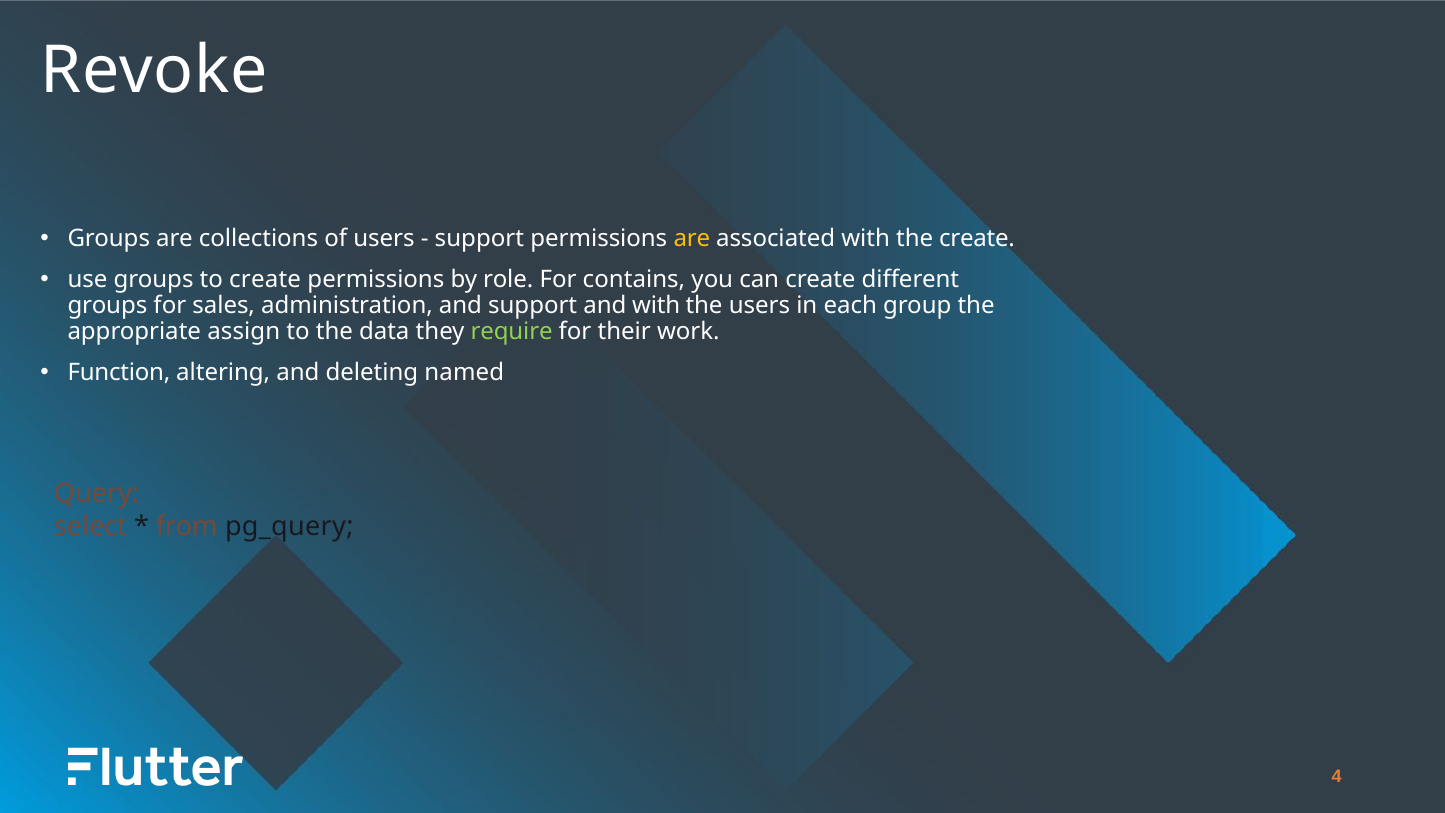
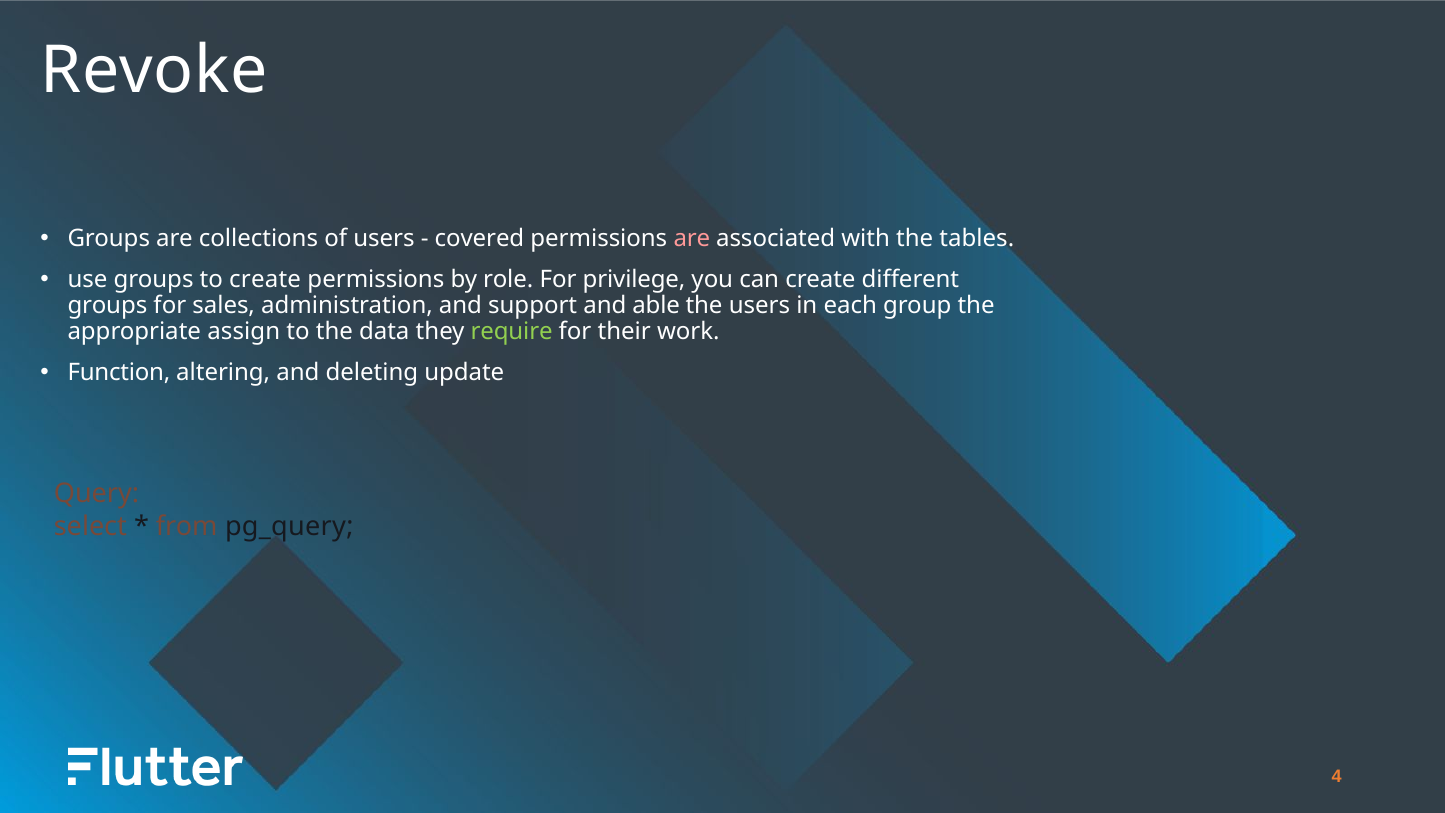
support at (479, 239): support -> covered
are at (692, 239) colour: yellow -> pink
the create: create -> tables
contains: contains -> privilege
and with: with -> able
named: named -> update
